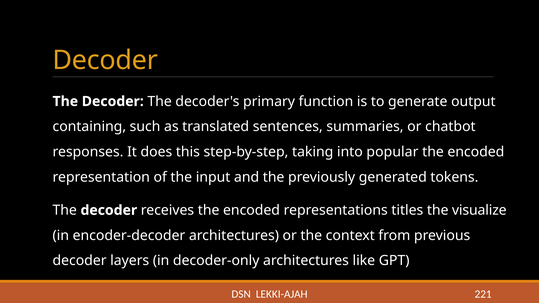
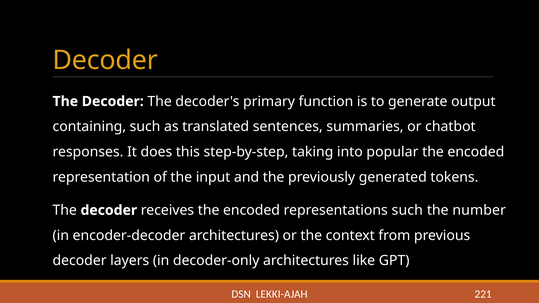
representations titles: titles -> such
visualize: visualize -> number
